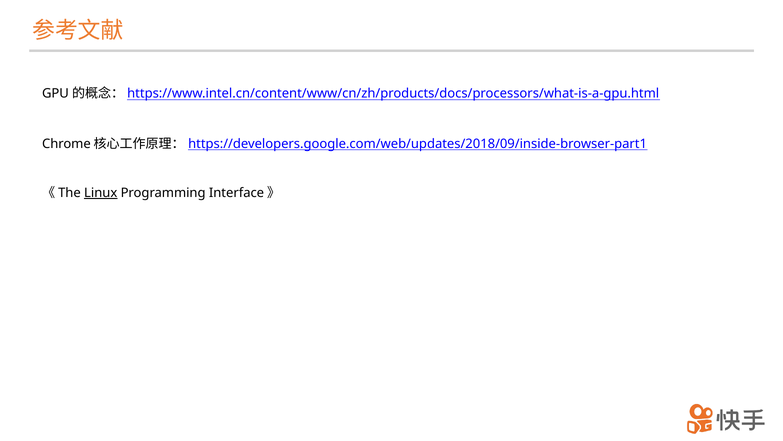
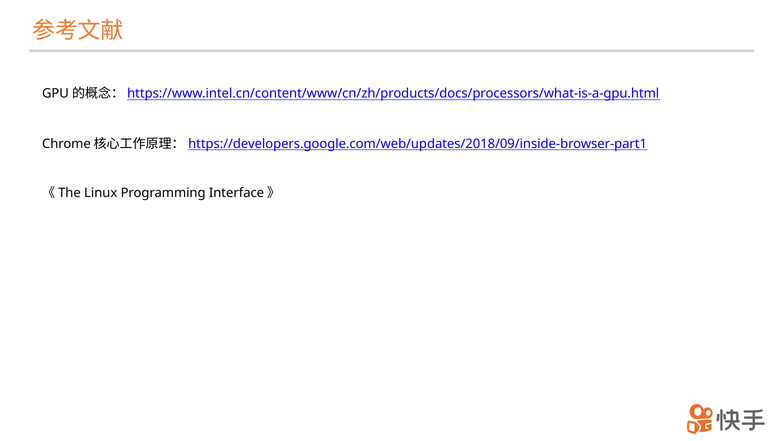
Linux underline: present -> none
